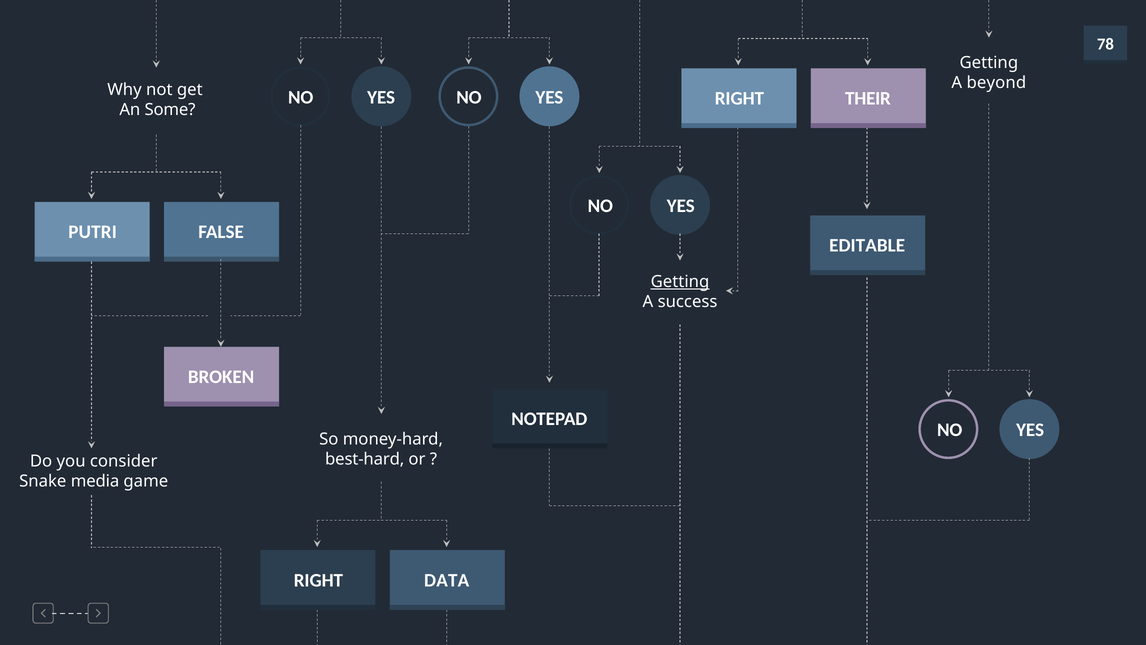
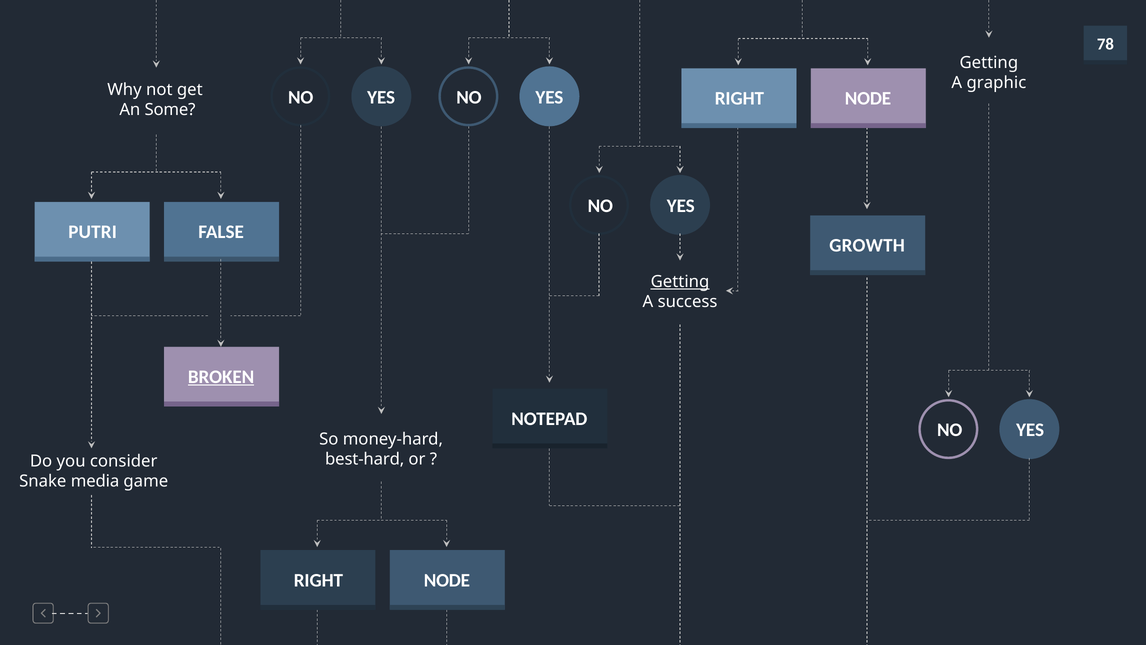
beyond: beyond -> graphic
THEIR at (868, 98): THEIR -> NODE
EDITABLE: EDITABLE -> GROWTH
BROKEN underline: none -> present
DATA at (447, 580): DATA -> NODE
